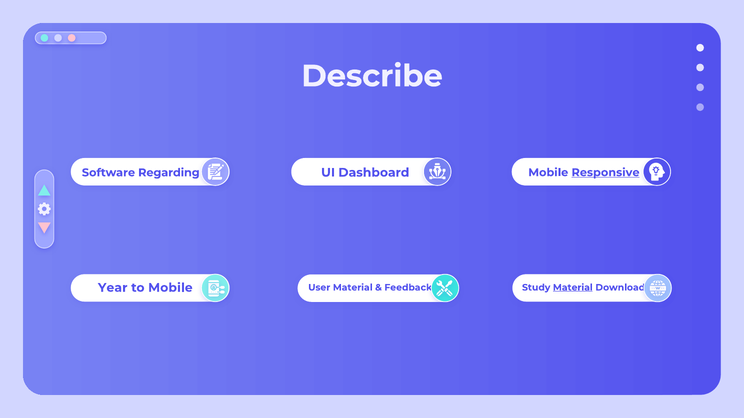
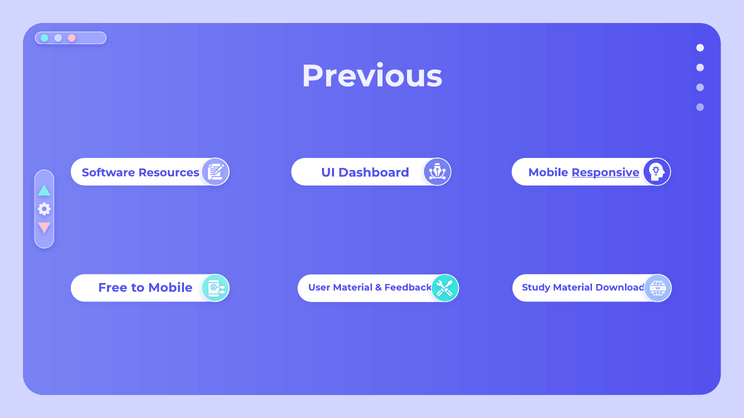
Describe: Describe -> Previous
Regarding: Regarding -> Resources
Year: Year -> Free
Material at (573, 288) underline: present -> none
